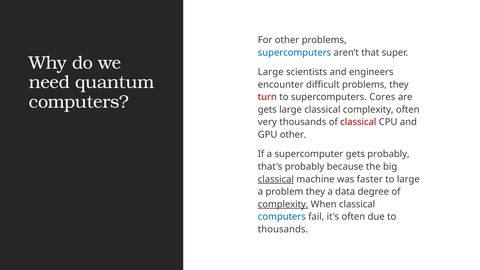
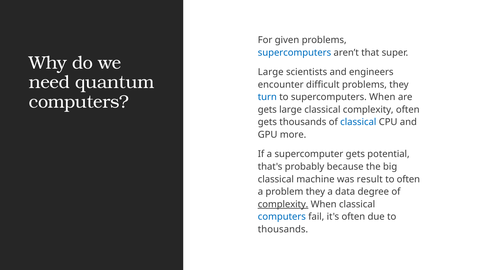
For other: other -> given
turn colour: red -> blue
supercomputers Cores: Cores -> When
very at (267, 122): very -> gets
classical at (358, 122) colour: red -> blue
GPU other: other -> more
gets probably: probably -> potential
classical at (276, 179) underline: present -> none
faster: faster -> result
to large: large -> often
